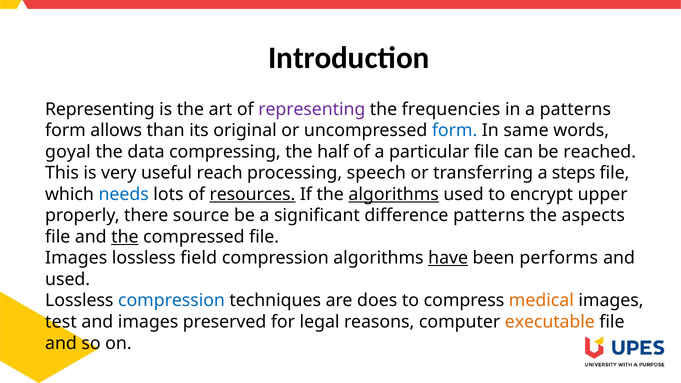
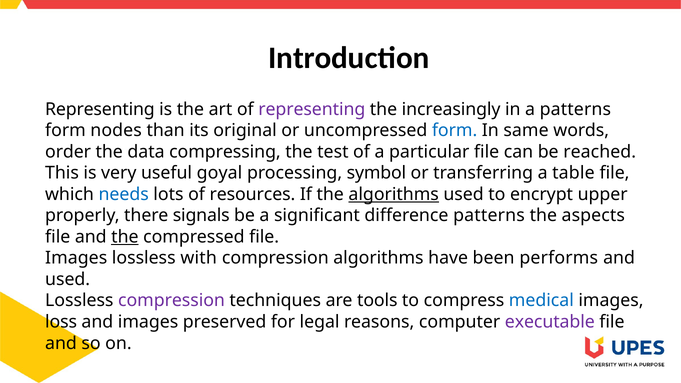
frequencies: frequencies -> increasingly
allows: allows -> nodes
goyal: goyal -> order
half: half -> test
reach: reach -> goyal
speech: speech -> symbol
steps: steps -> table
resources underline: present -> none
source: source -> signals
field: field -> with
have underline: present -> none
compression at (172, 301) colour: blue -> purple
does: does -> tools
medical colour: orange -> blue
test: test -> loss
executable colour: orange -> purple
